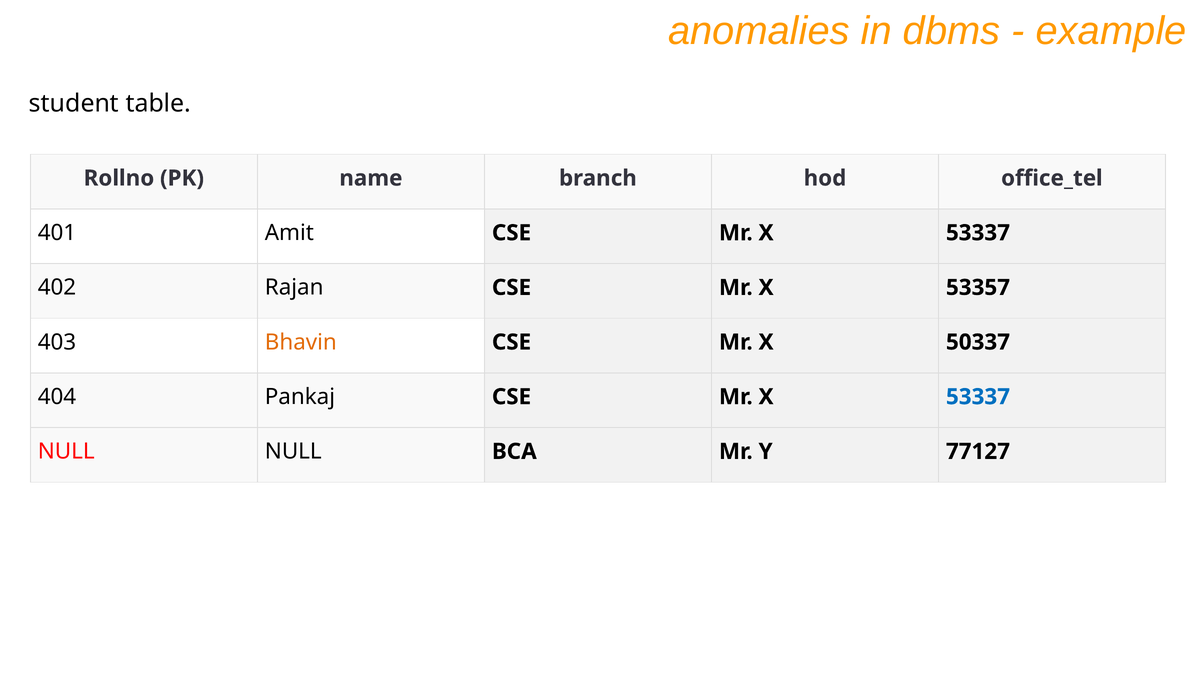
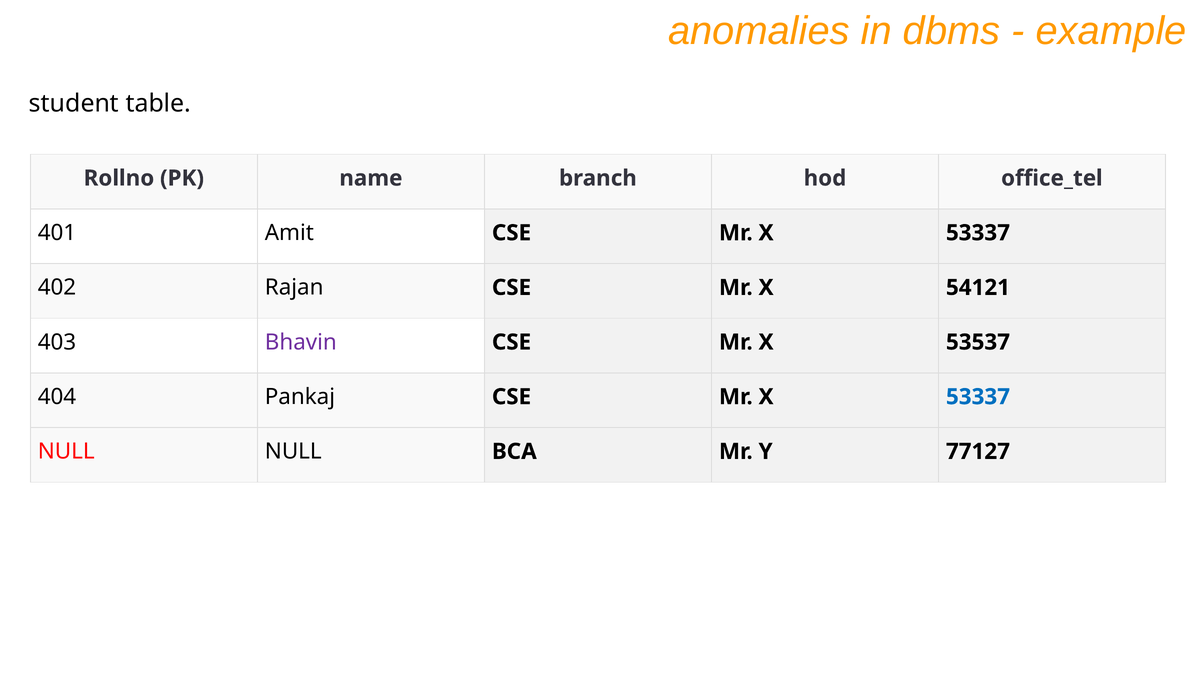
53357: 53357 -> 54121
Bhavin colour: orange -> purple
50337: 50337 -> 53537
